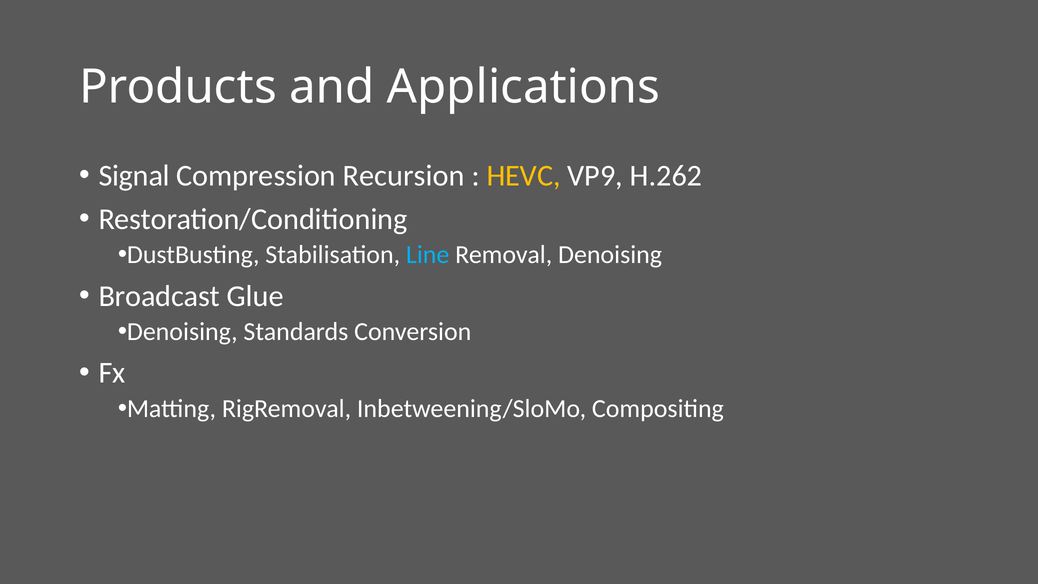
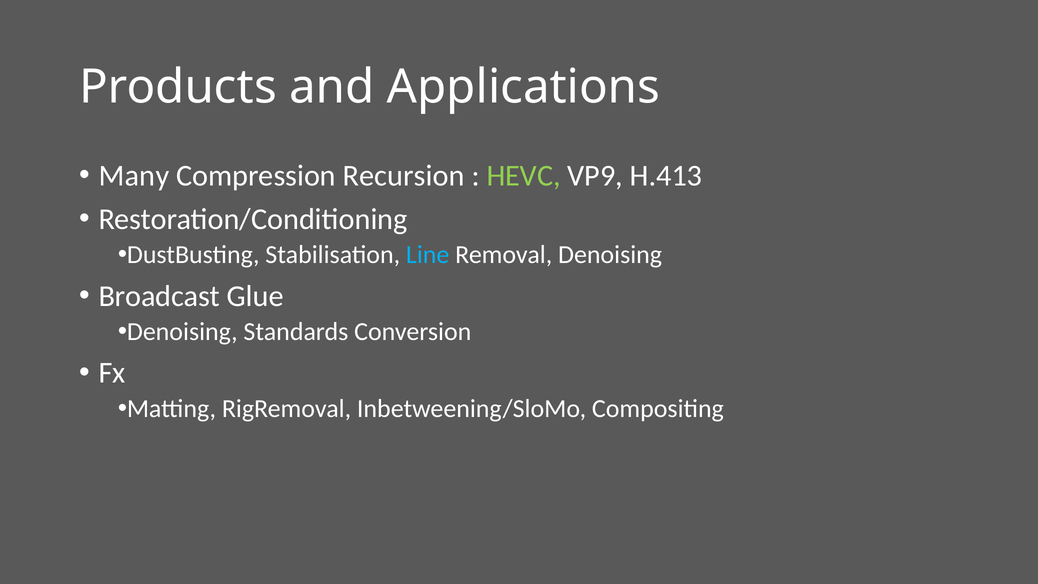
Signal: Signal -> Many
HEVC colour: yellow -> light green
H.262: H.262 -> H.413
